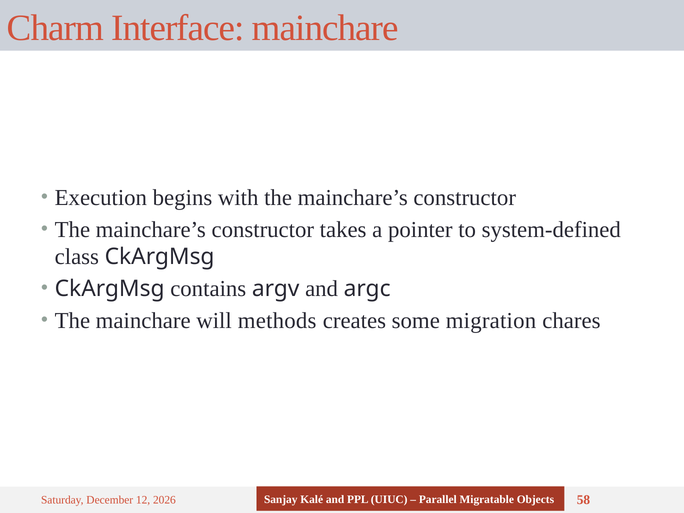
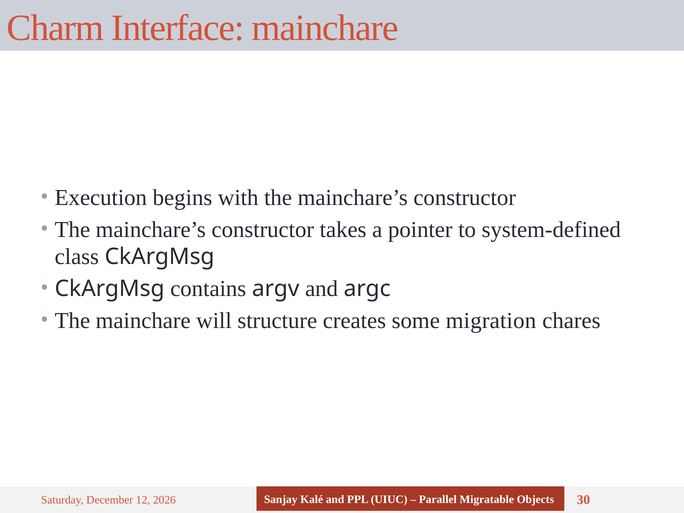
methods: methods -> structure
58: 58 -> 30
